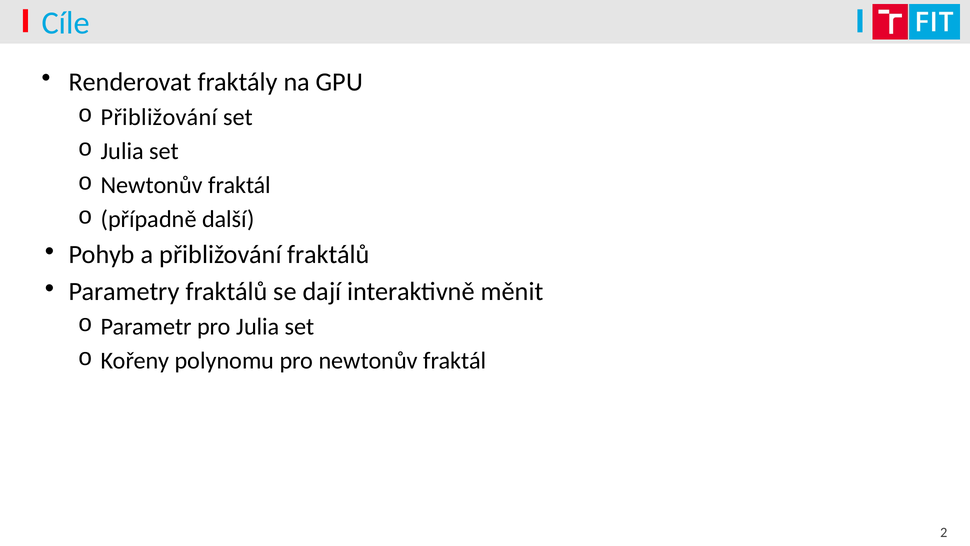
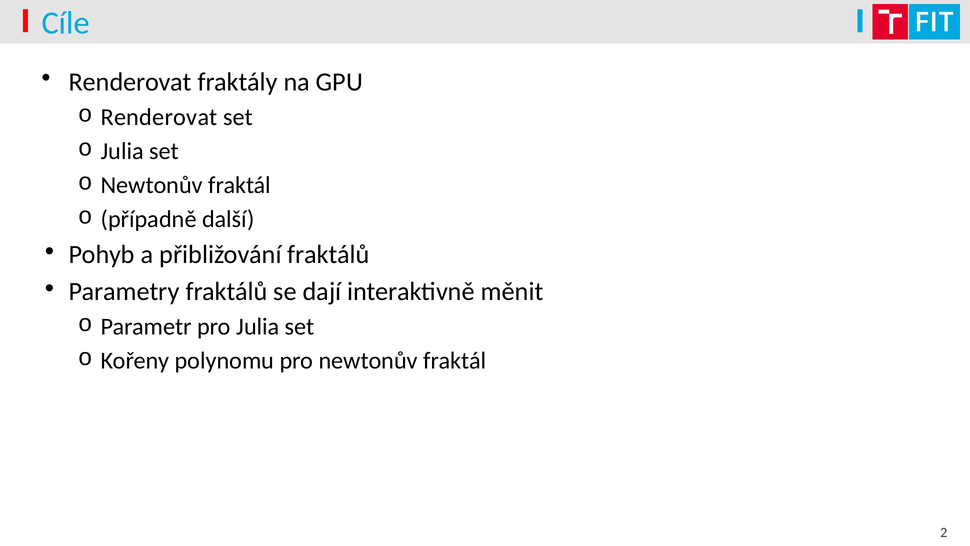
Přibližování at (159, 117): Přibližování -> Renderovat
